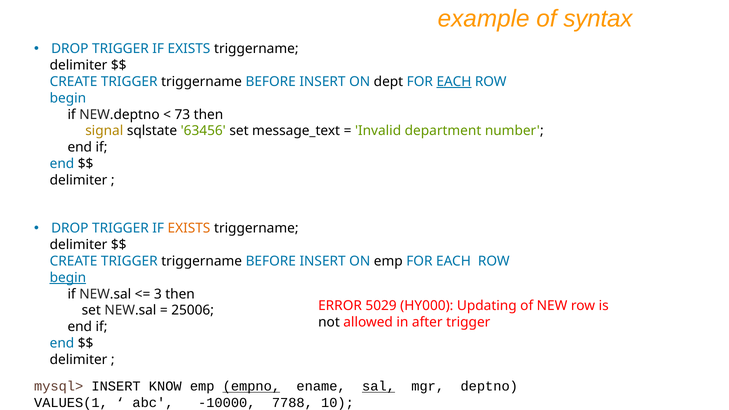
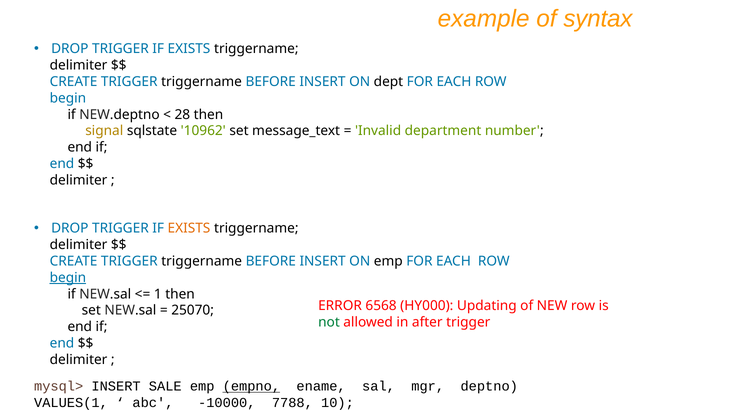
EACH at (454, 82) underline: present -> none
73: 73 -> 28
63456: 63456 -> 10962
3: 3 -> 1
5029: 5029 -> 6568
25006: 25006 -> 25070
not colour: black -> green
KNOW: KNOW -> SALE
sal underline: present -> none
